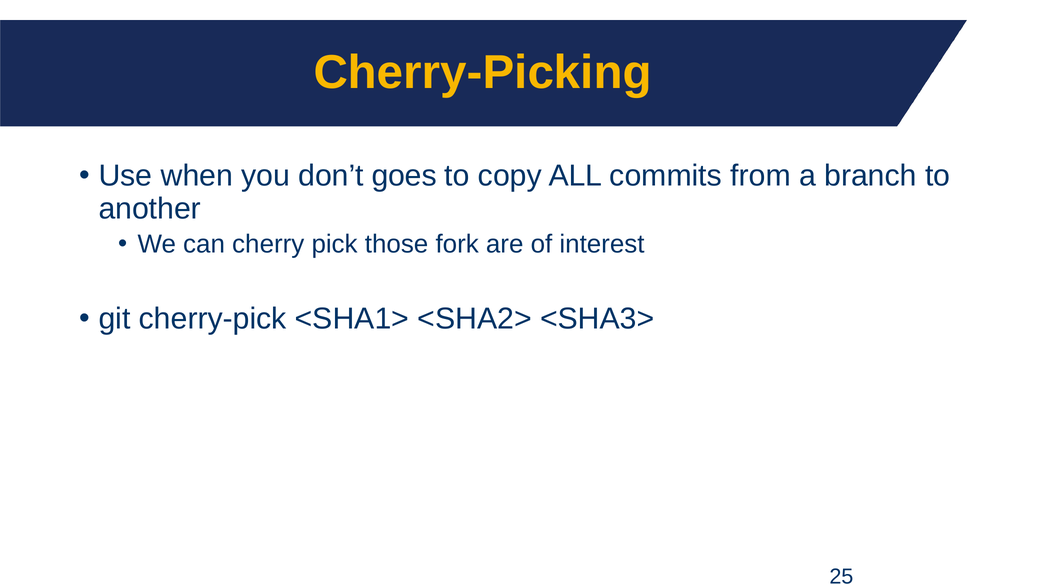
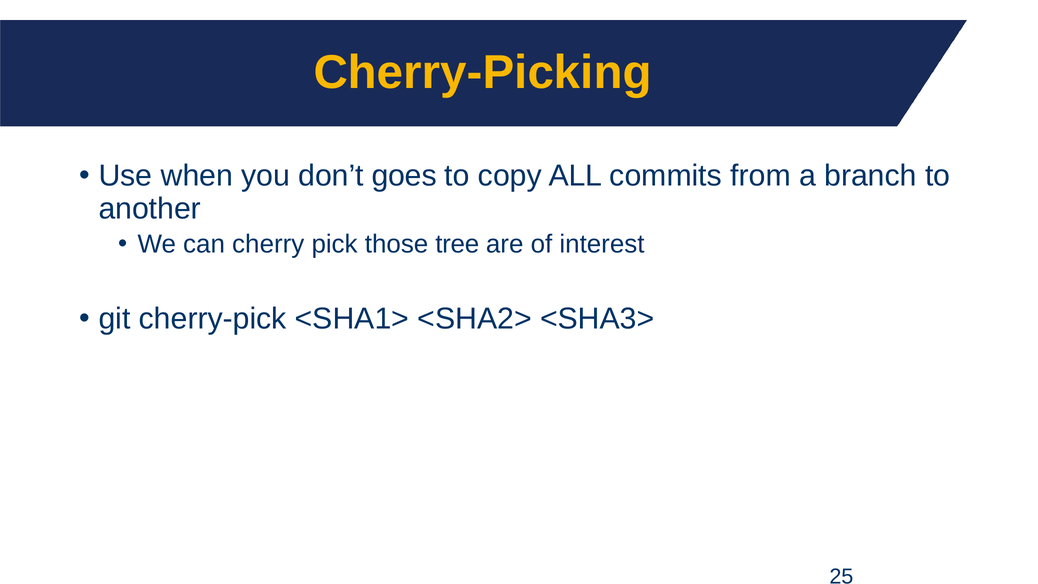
fork: fork -> tree
